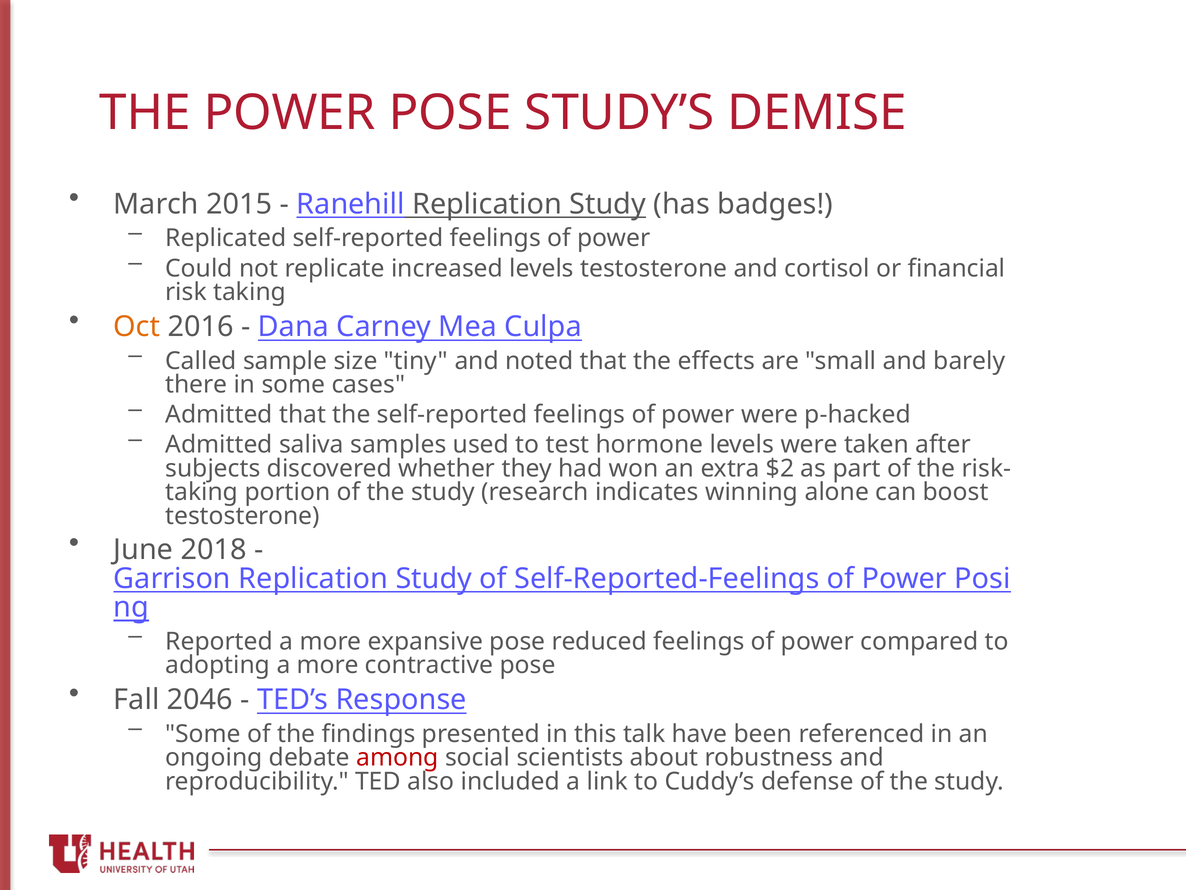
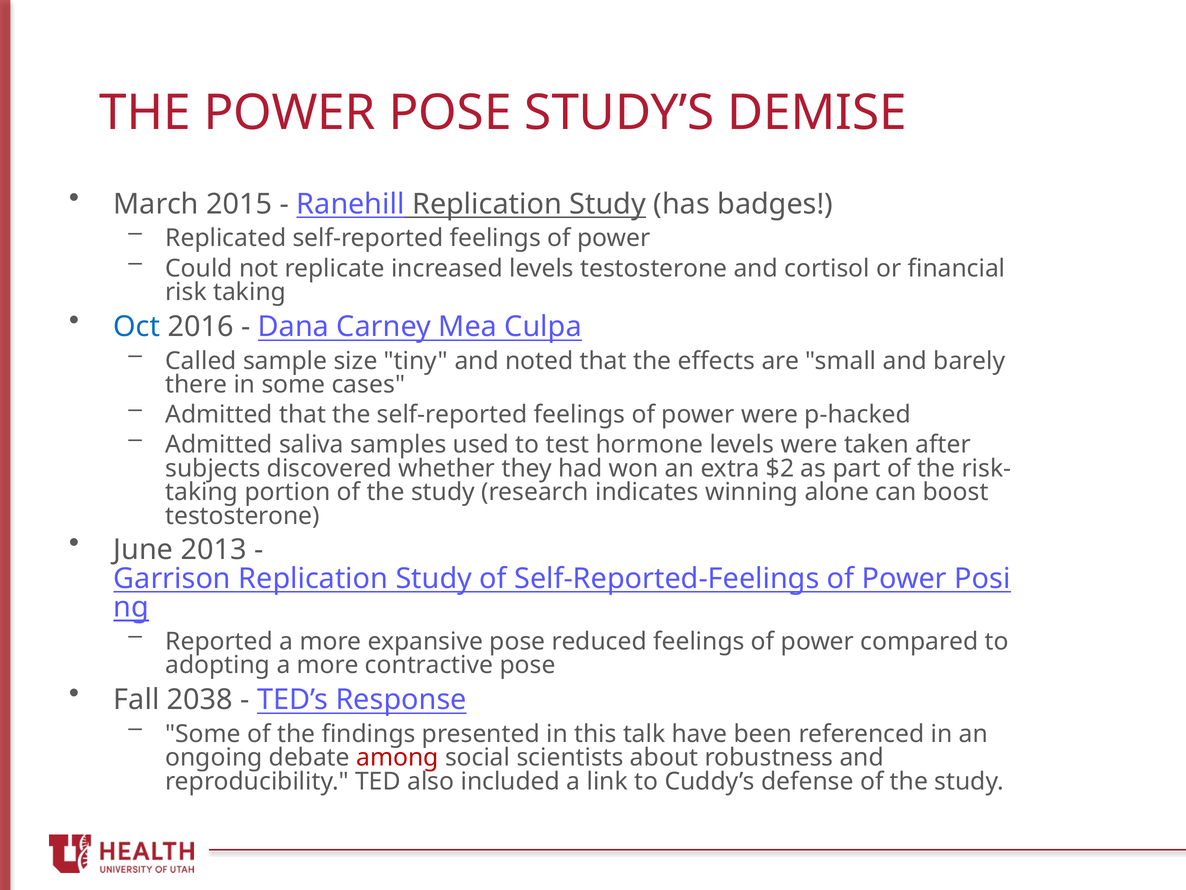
Oct colour: orange -> blue
2018: 2018 -> 2013
2046: 2046 -> 2038
